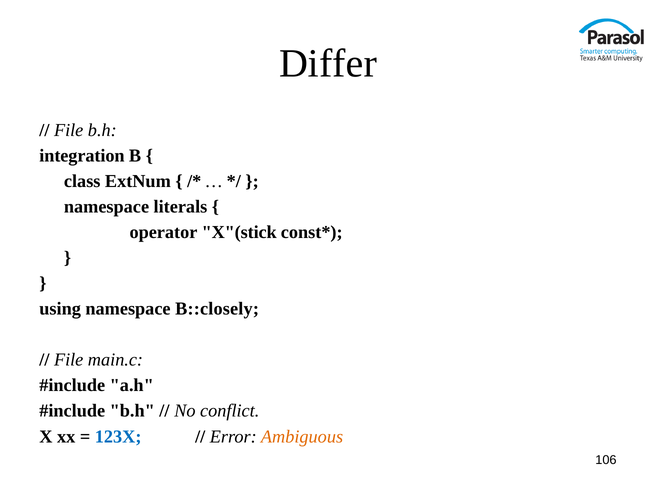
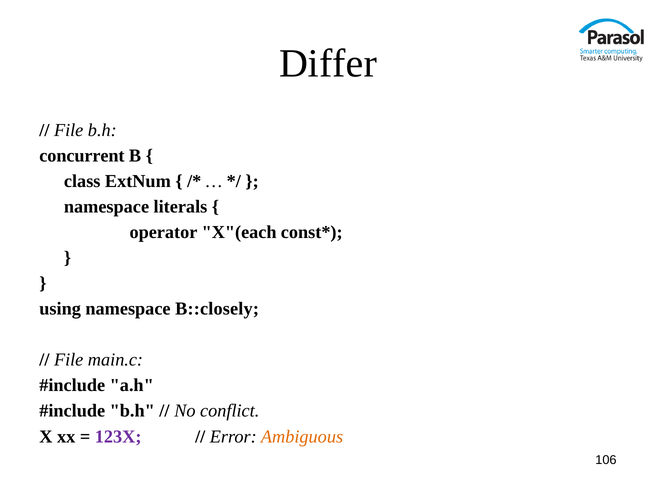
integration: integration -> concurrent
X"(stick: X"(stick -> X"(each
123X colour: blue -> purple
